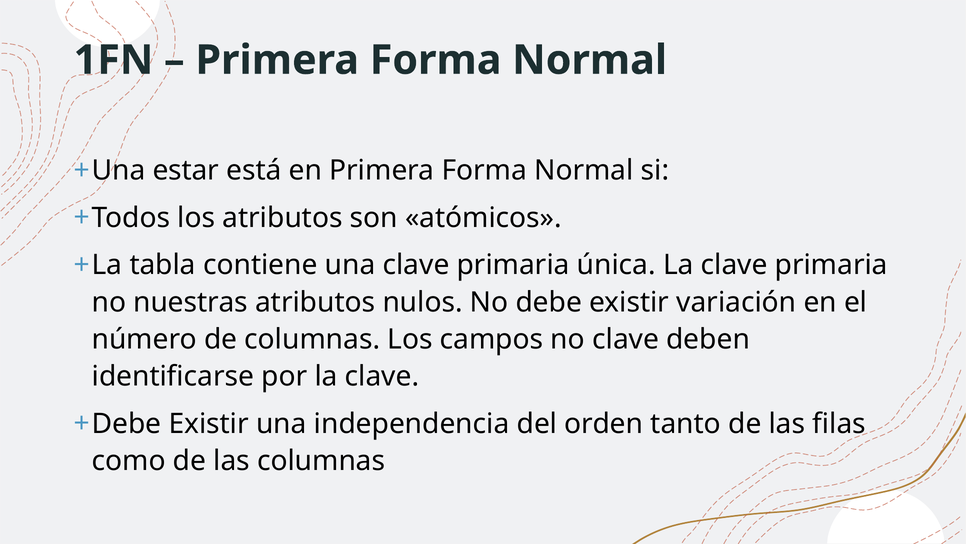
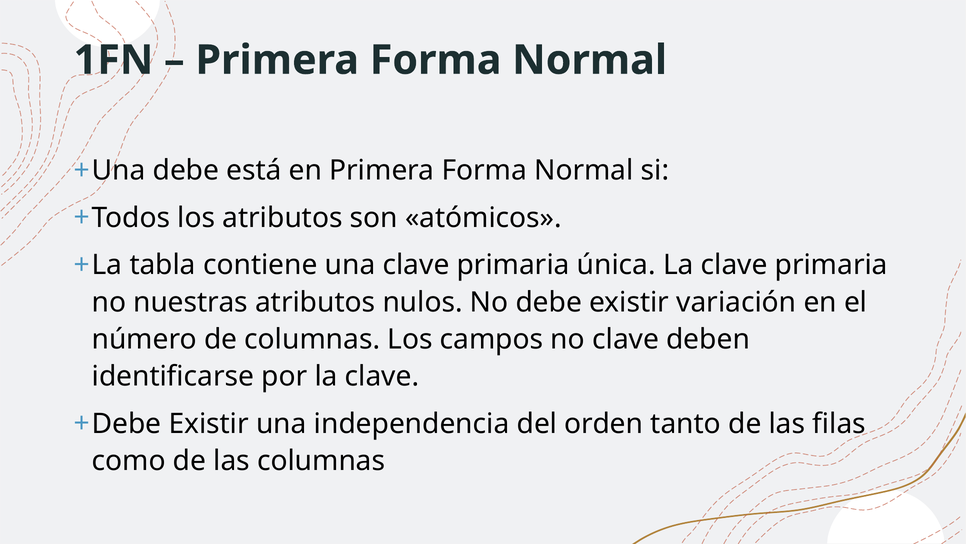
estar at (186, 170): estar -> debe
